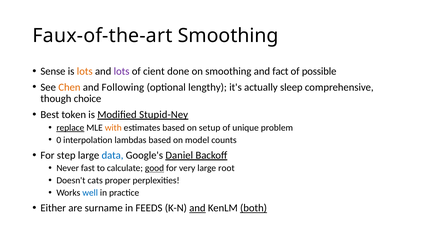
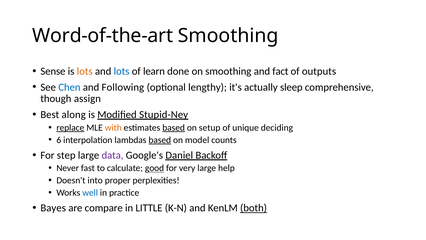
Faux-of-the-art: Faux-of-the-art -> Word-of-the-art
lots at (122, 71) colour: purple -> blue
cient: cient -> learn
possible: possible -> outputs
Chen colour: orange -> blue
choice: choice -> assign
token: token -> along
based at (174, 127) underline: none -> present
problem: problem -> deciding
0: 0 -> 6
based at (160, 140) underline: none -> present
data colour: blue -> purple
root: root -> help
cats: cats -> into
Either: Either -> Bayes
surname: surname -> compare
FEEDS: FEEDS -> LITTLE
and at (197, 208) underline: present -> none
